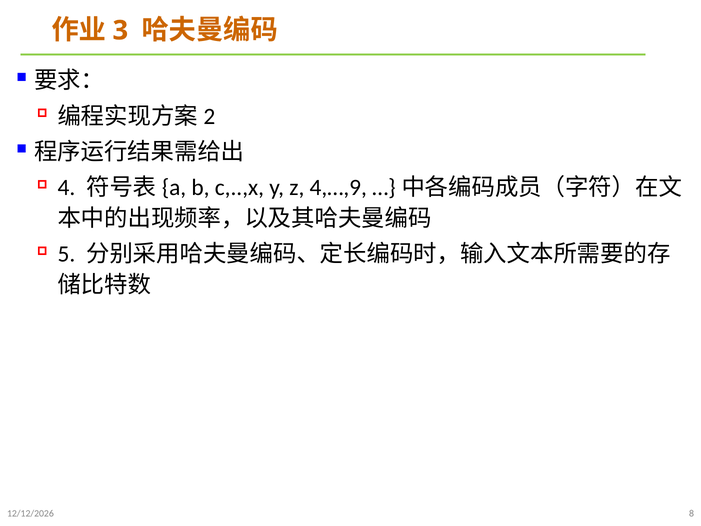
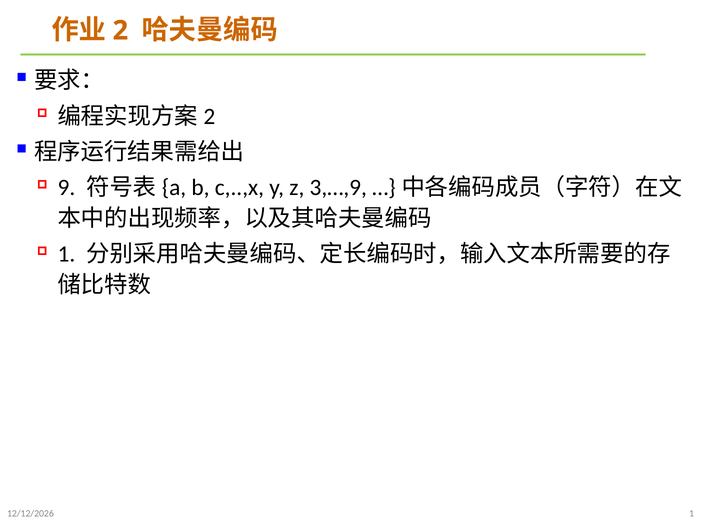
3: 3 -> 2
4: 4 -> 9
4,…,9: 4,…,9 -> 3,…,9
5 at (66, 254): 5 -> 1
8 at (692, 513): 8 -> 1
